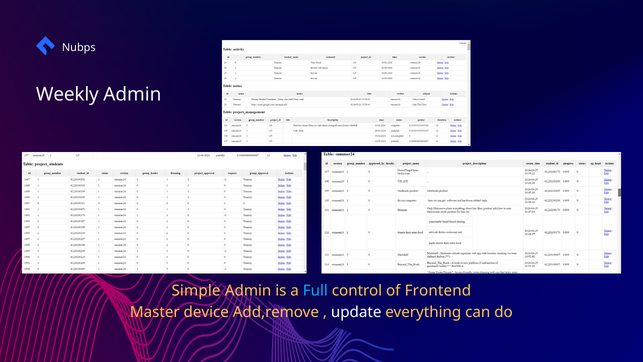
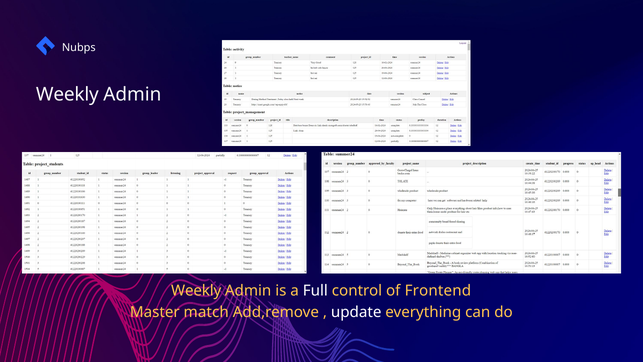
Simple at (196, 291): Simple -> Weekly
Full colour: light blue -> white
device: device -> match
